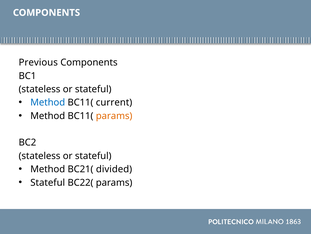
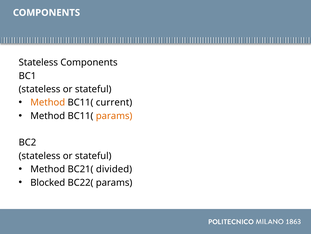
Previous at (38, 62): Previous -> Stateless
Method at (48, 102) colour: blue -> orange
Stateful at (48, 182): Stateful -> Blocked
